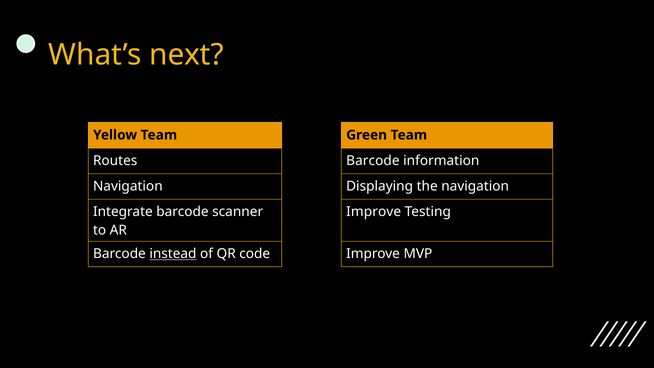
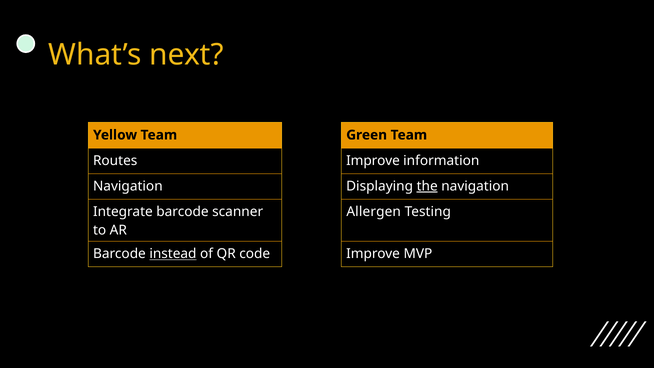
Routes Barcode: Barcode -> Improve
the underline: none -> present
Improve at (374, 212): Improve -> Allergen
